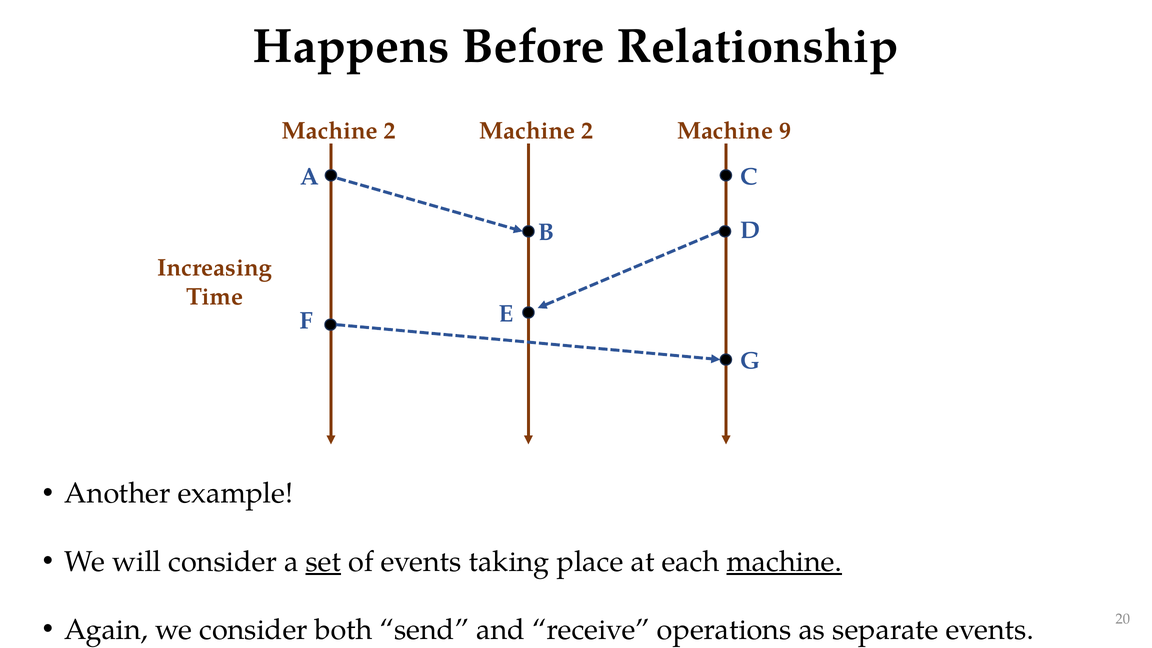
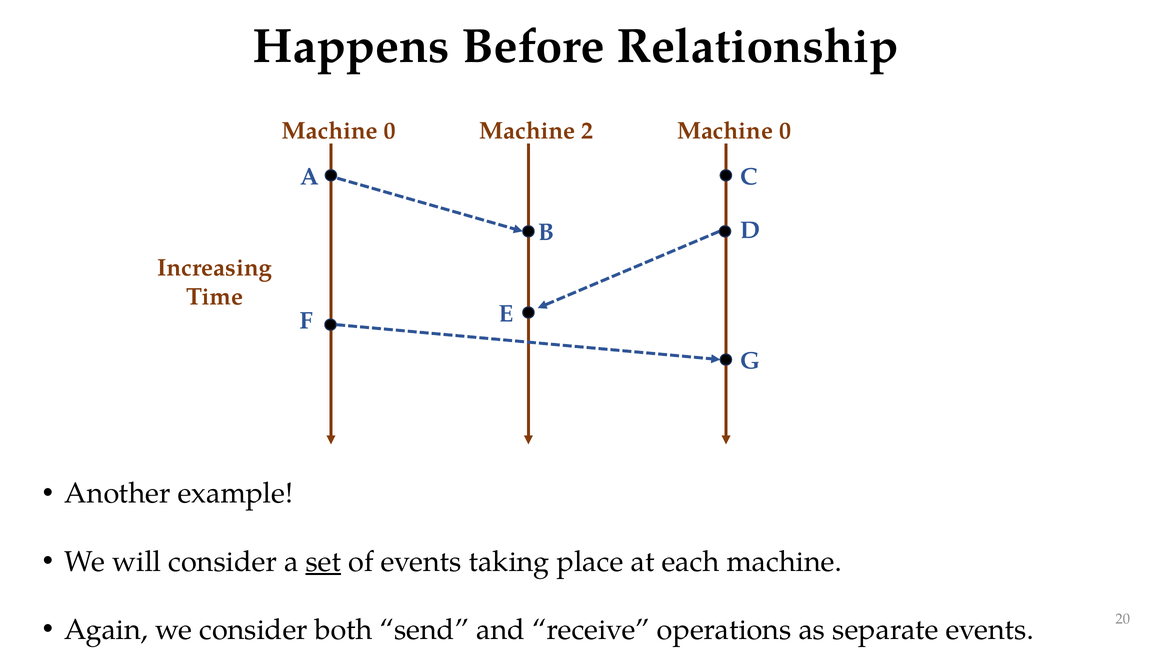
2 at (390, 131): 2 -> 0
9 at (785, 131): 9 -> 0
machine at (784, 562) underline: present -> none
